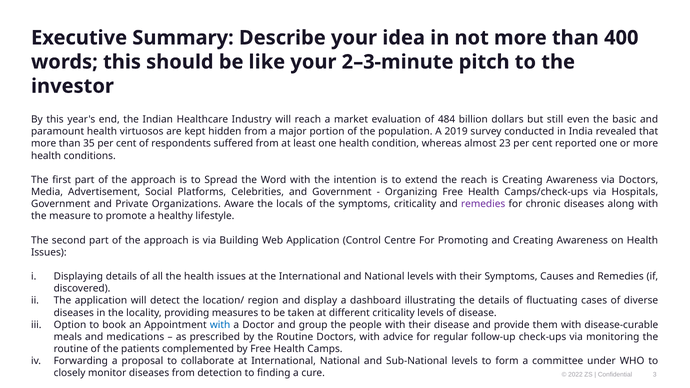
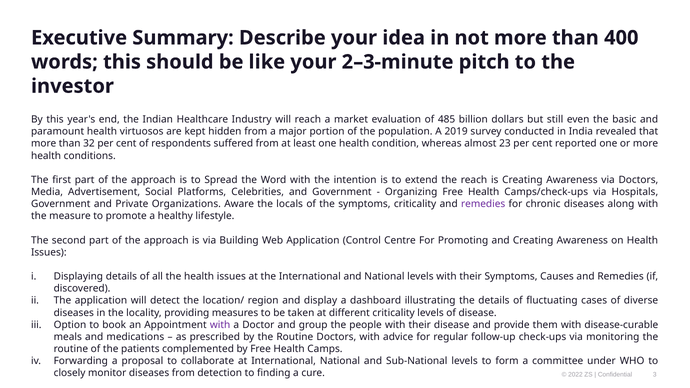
484: 484 -> 485
35: 35 -> 32
with at (220, 325) colour: blue -> purple
